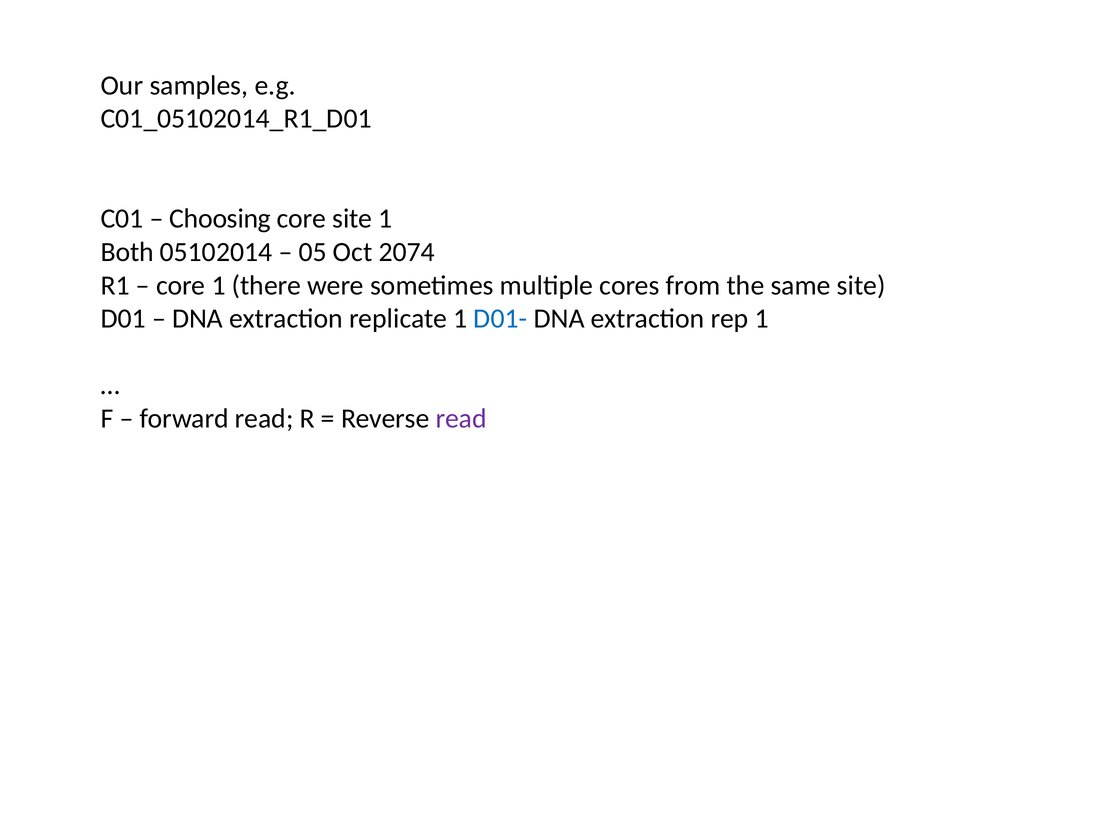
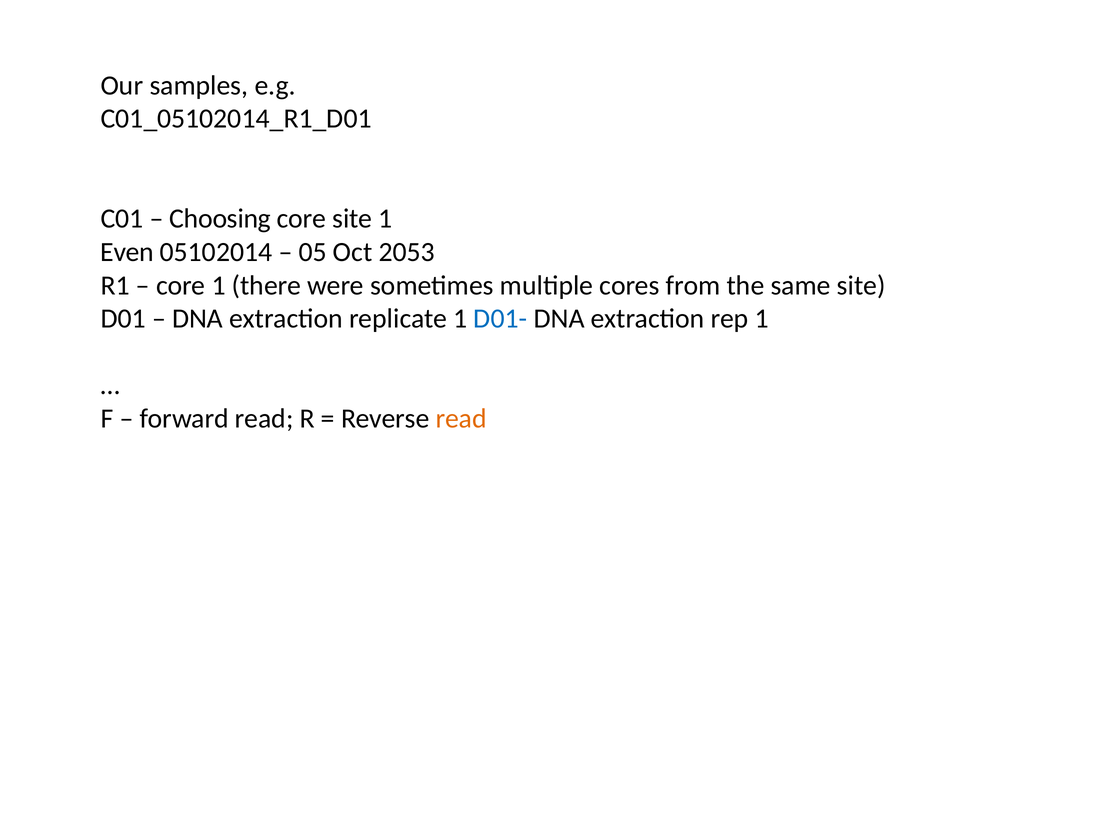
Both: Both -> Even
2074: 2074 -> 2053
read at (461, 419) colour: purple -> orange
